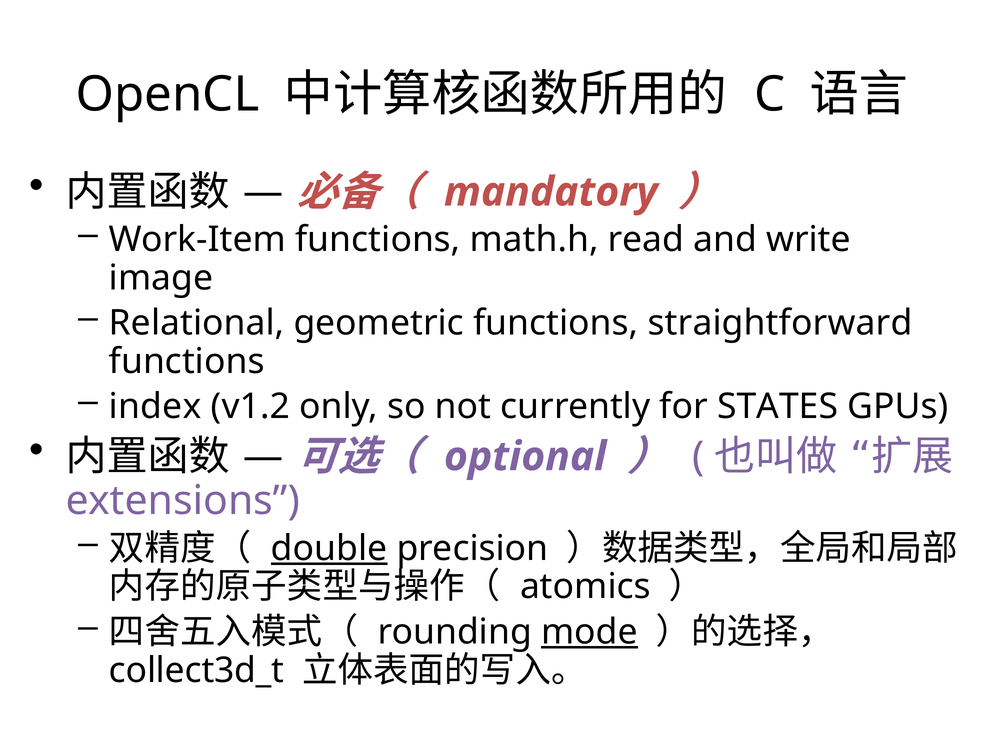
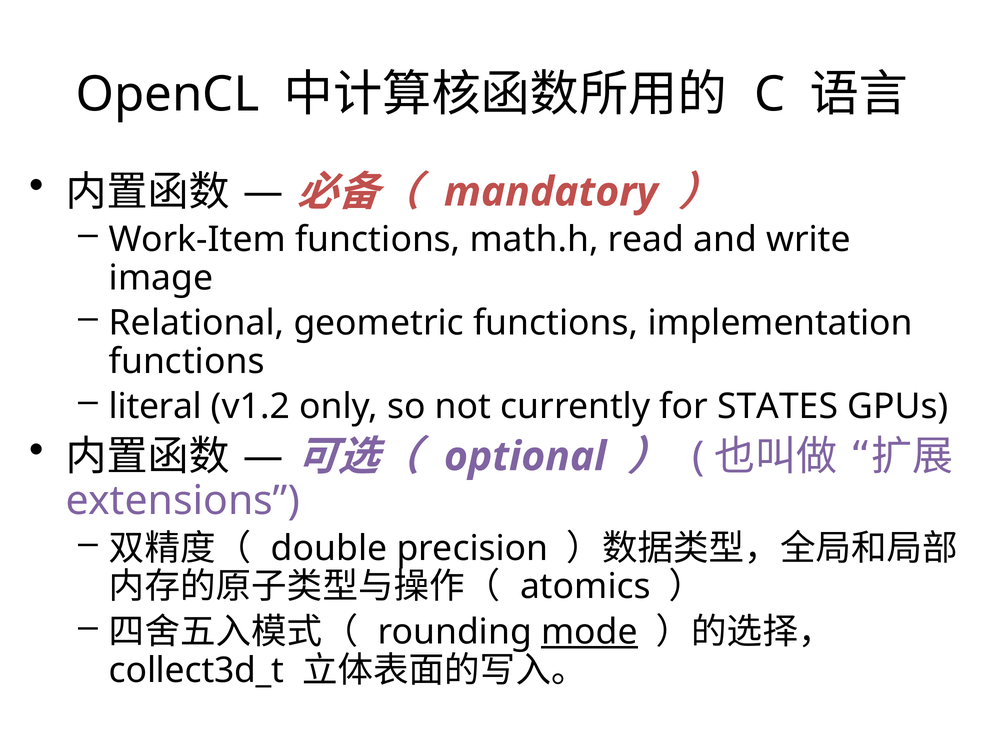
straightforward: straightforward -> implementation
index: index -> literal
double underline: present -> none
